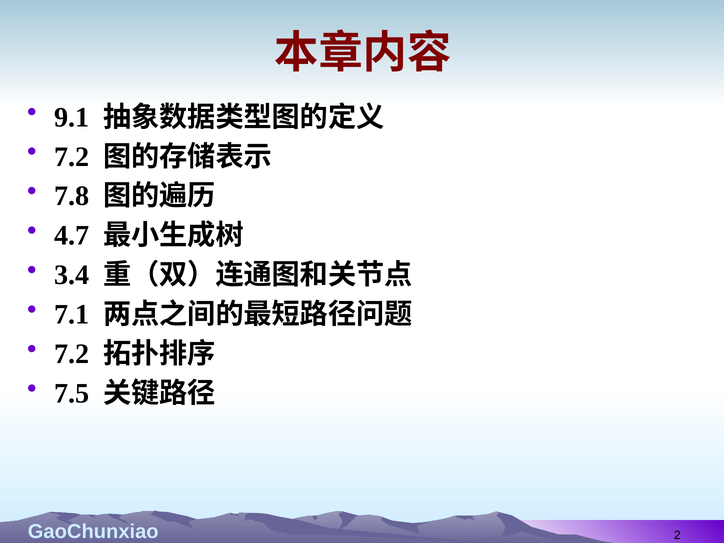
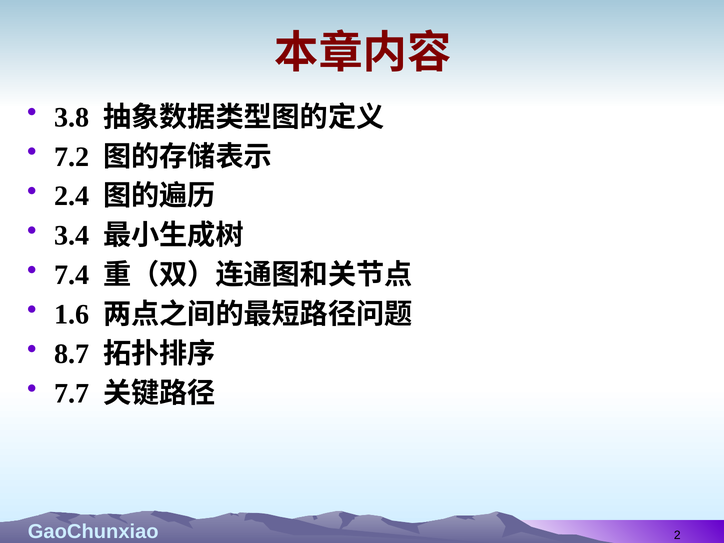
9.1: 9.1 -> 3.8
7.8: 7.8 -> 2.4
4.7: 4.7 -> 3.4
3.4: 3.4 -> 7.4
7.1: 7.1 -> 1.6
7.2 at (72, 354): 7.2 -> 8.7
7.5: 7.5 -> 7.7
